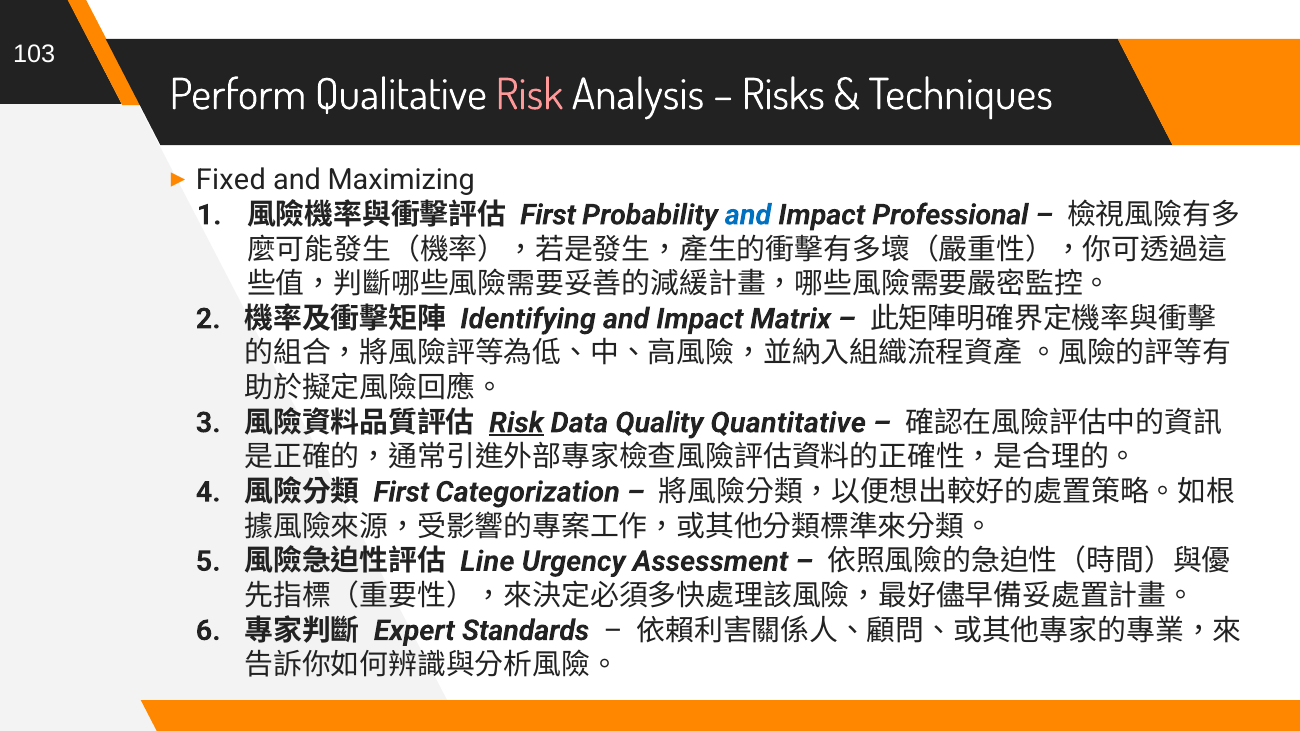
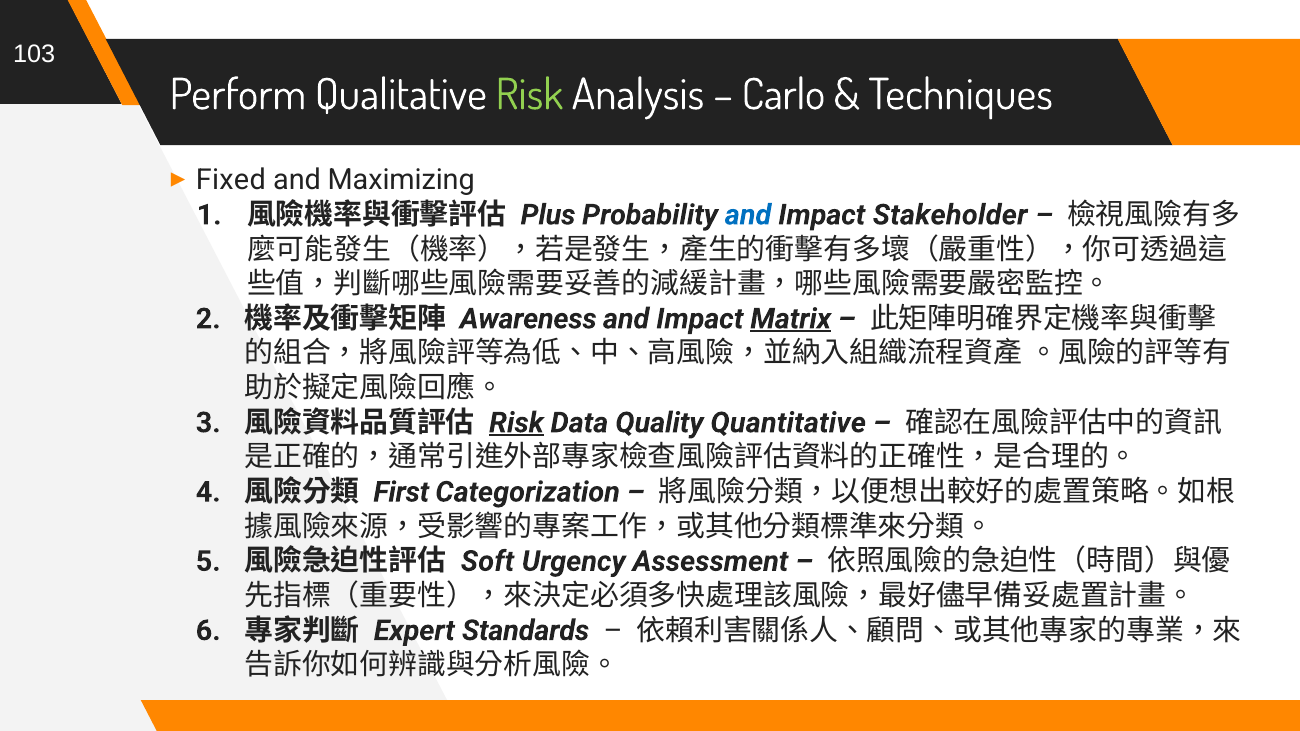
Risk at (529, 95) colour: pink -> light green
Risks: Risks -> Carlo
First at (548, 215): First -> Plus
Professional: Professional -> Stakeholder
Identifying: Identifying -> Awareness
Matrix underline: none -> present
Line: Line -> Soft
